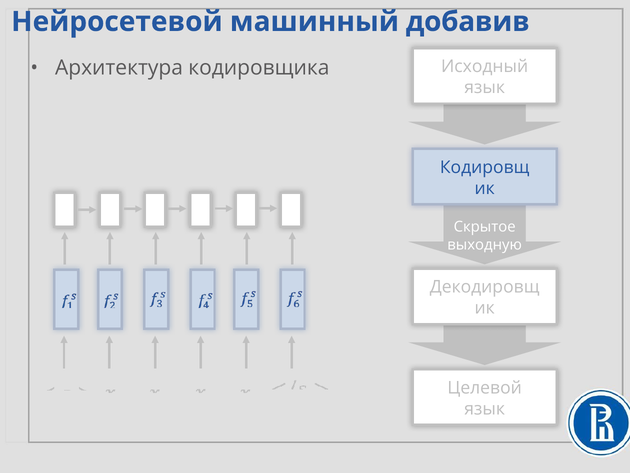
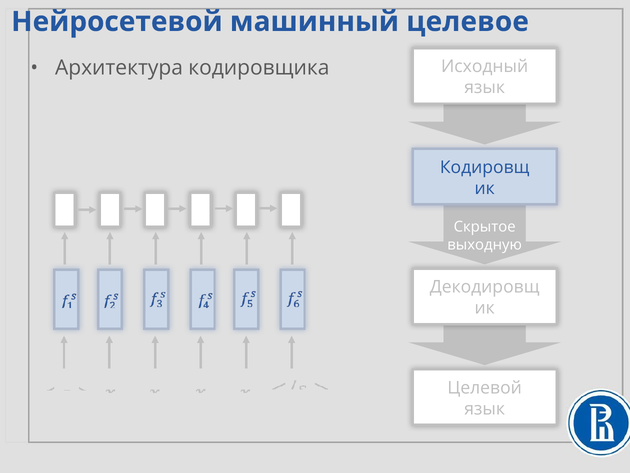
добавив: добавив -> целевое
